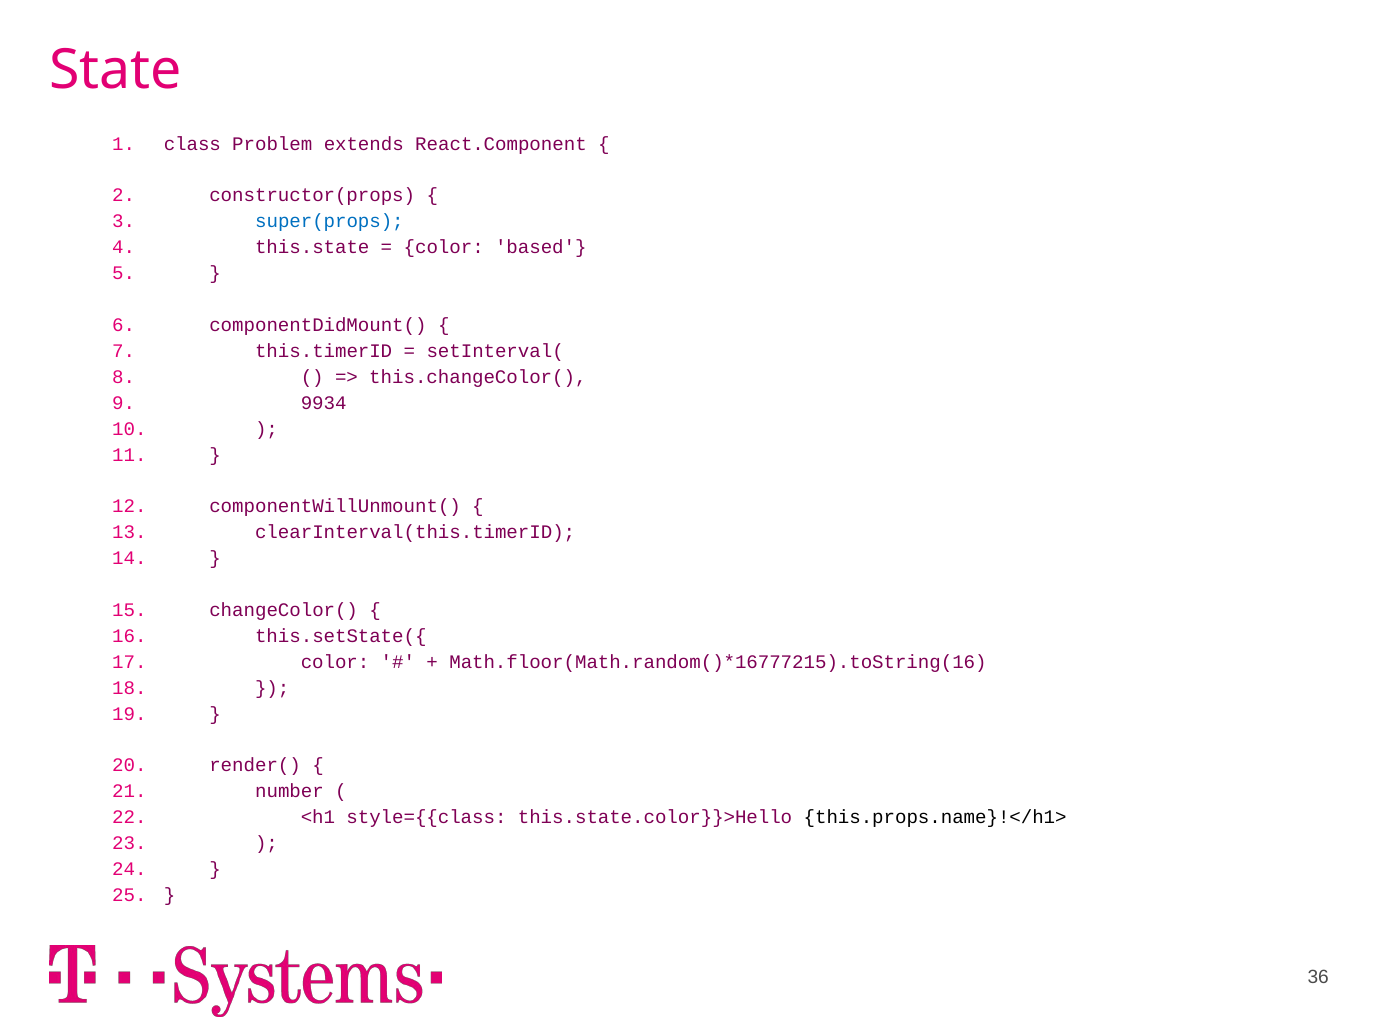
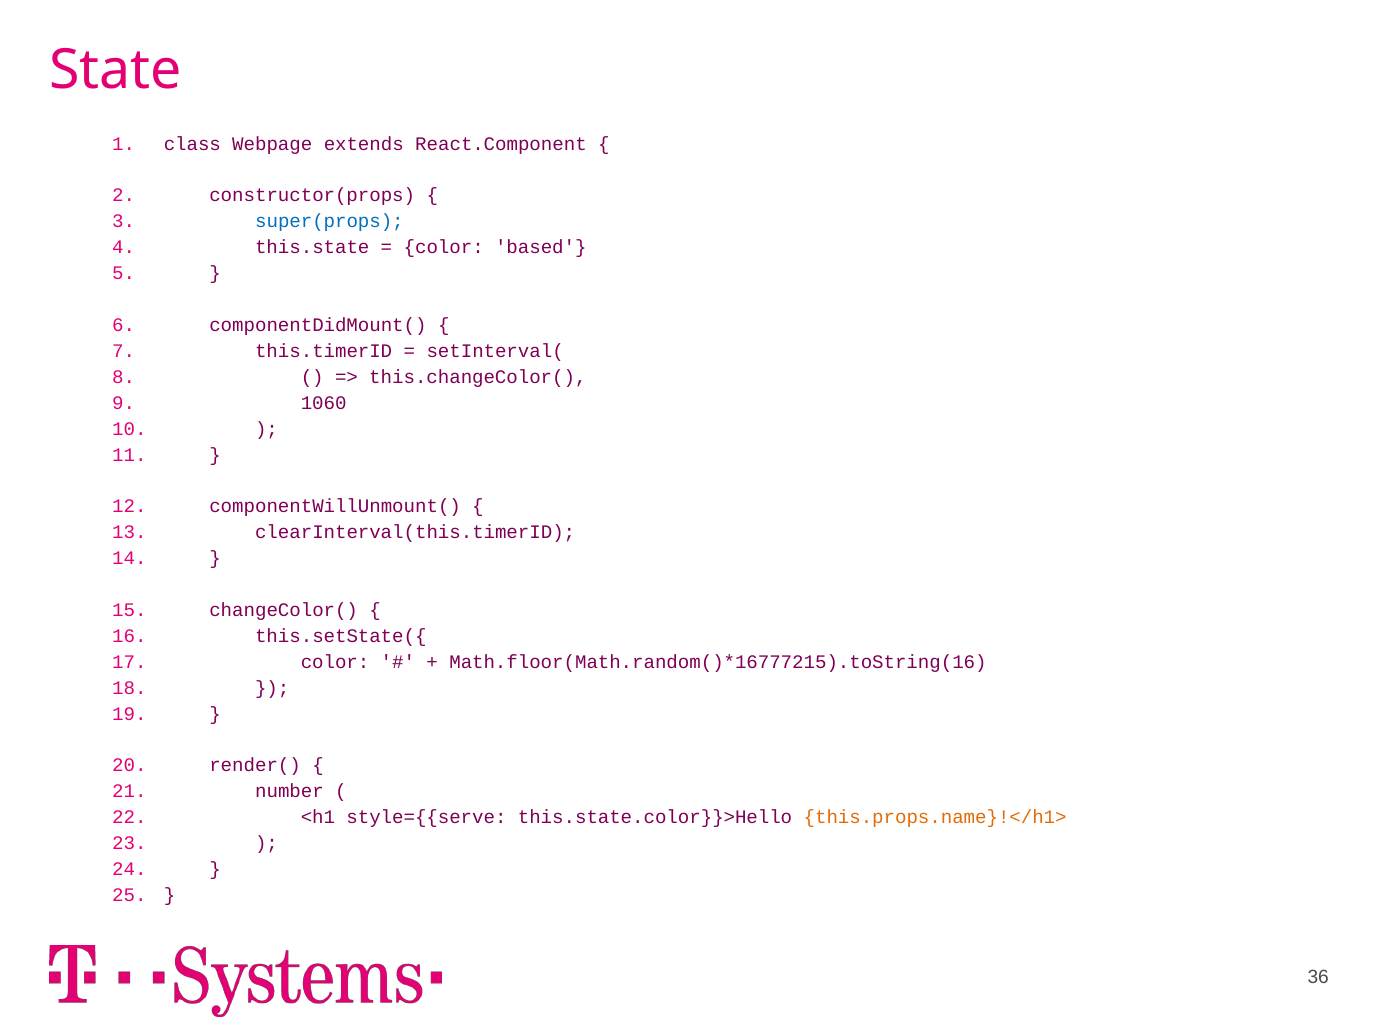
Problem: Problem -> Webpage
9934: 9934 -> 1060
style={{class: style={{class -> style={{serve
this.props.name}!</h1> colour: black -> orange
